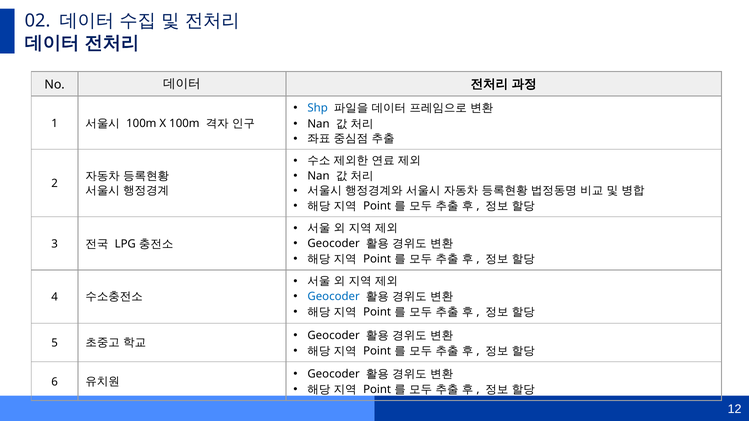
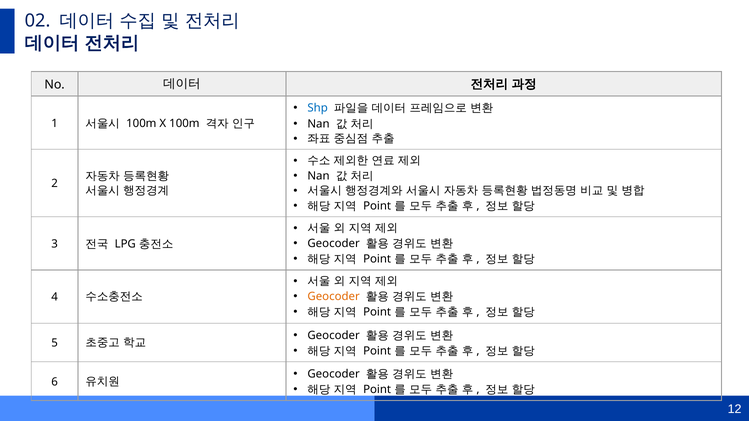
Geocoder at (334, 297) colour: blue -> orange
